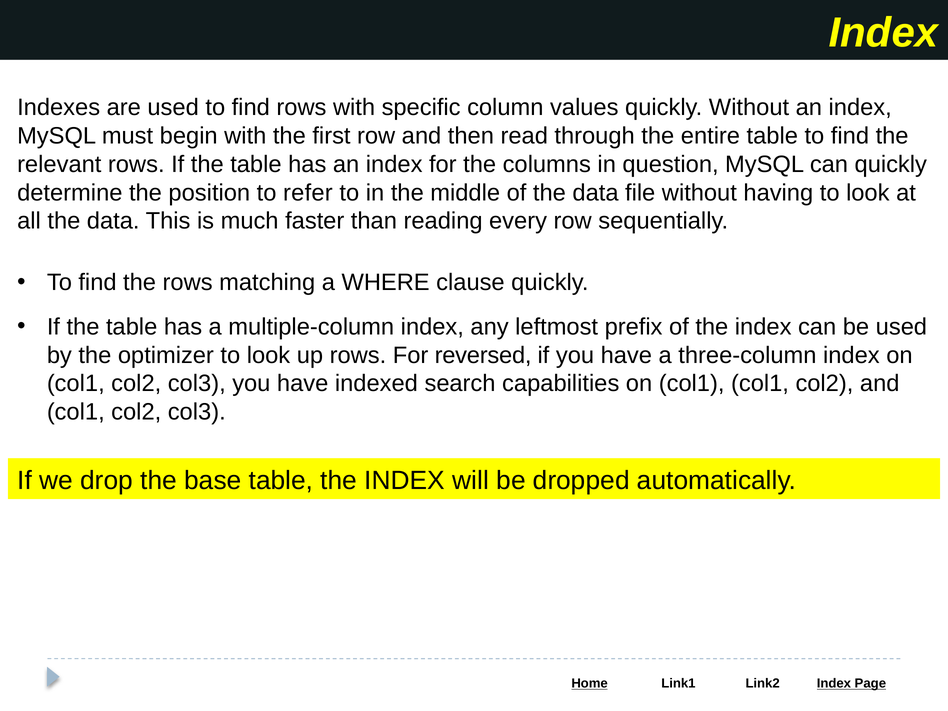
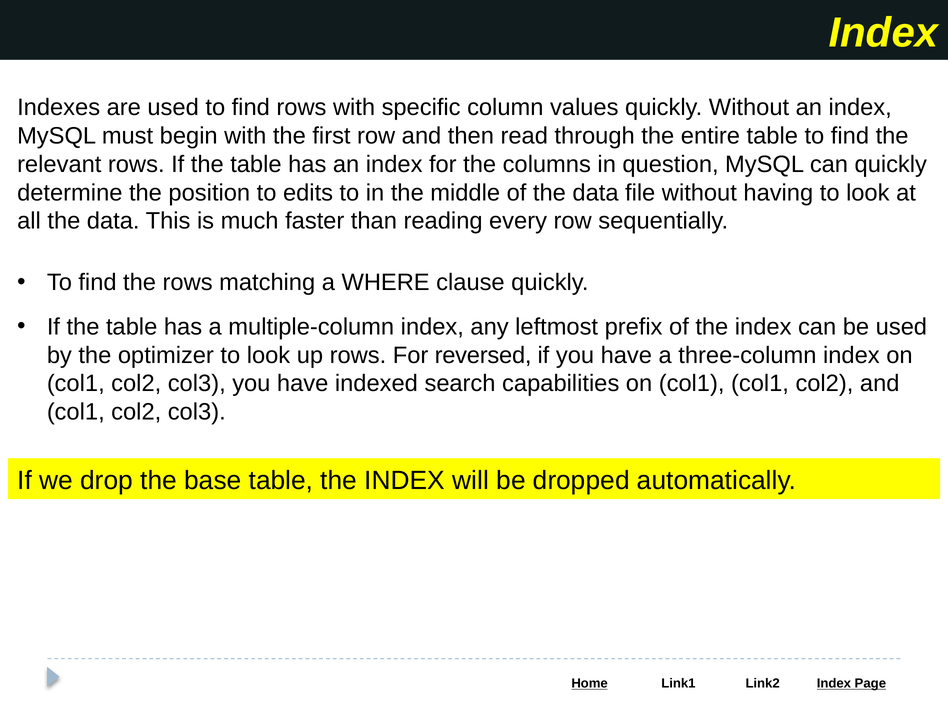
refer: refer -> edits
